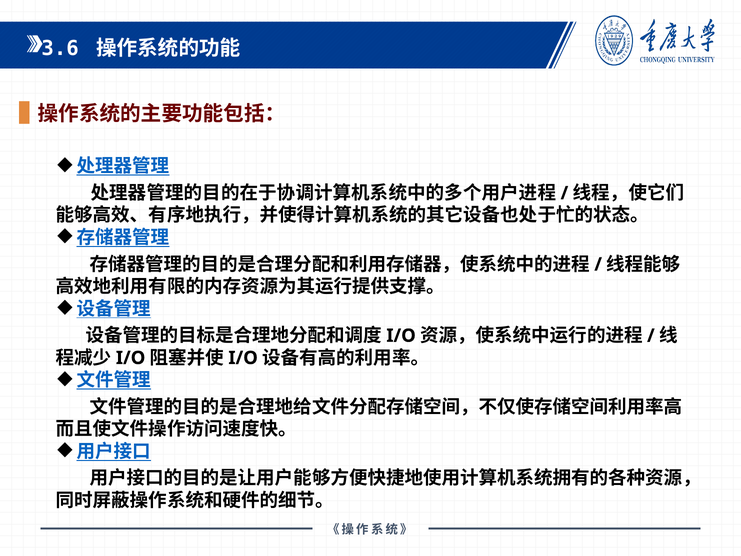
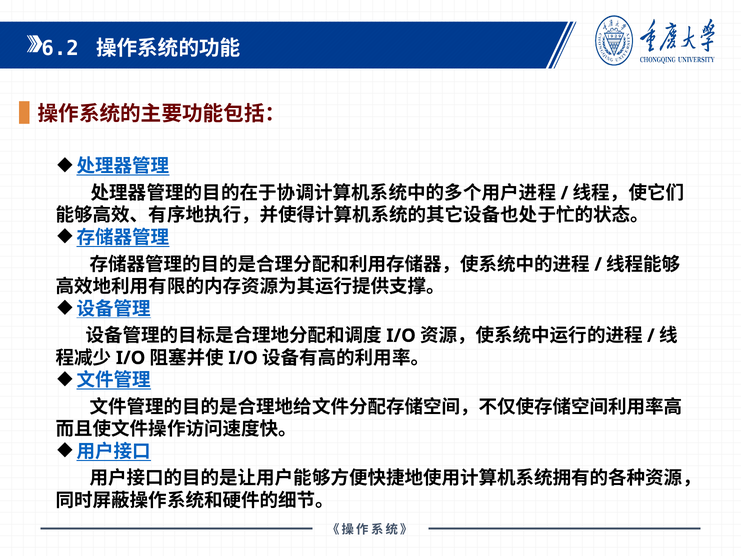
3.6: 3.6 -> 6.2
